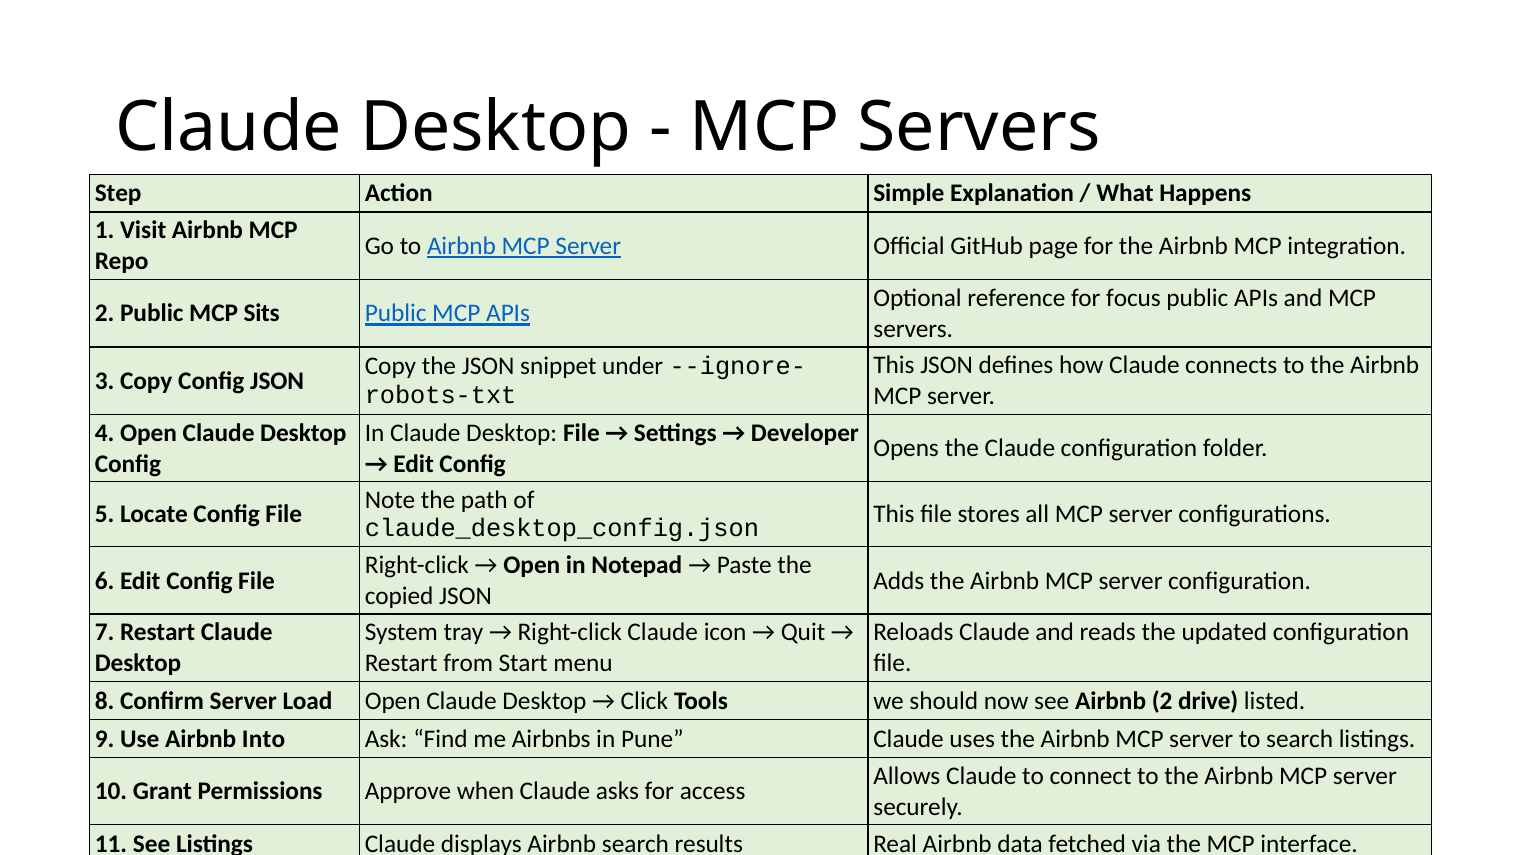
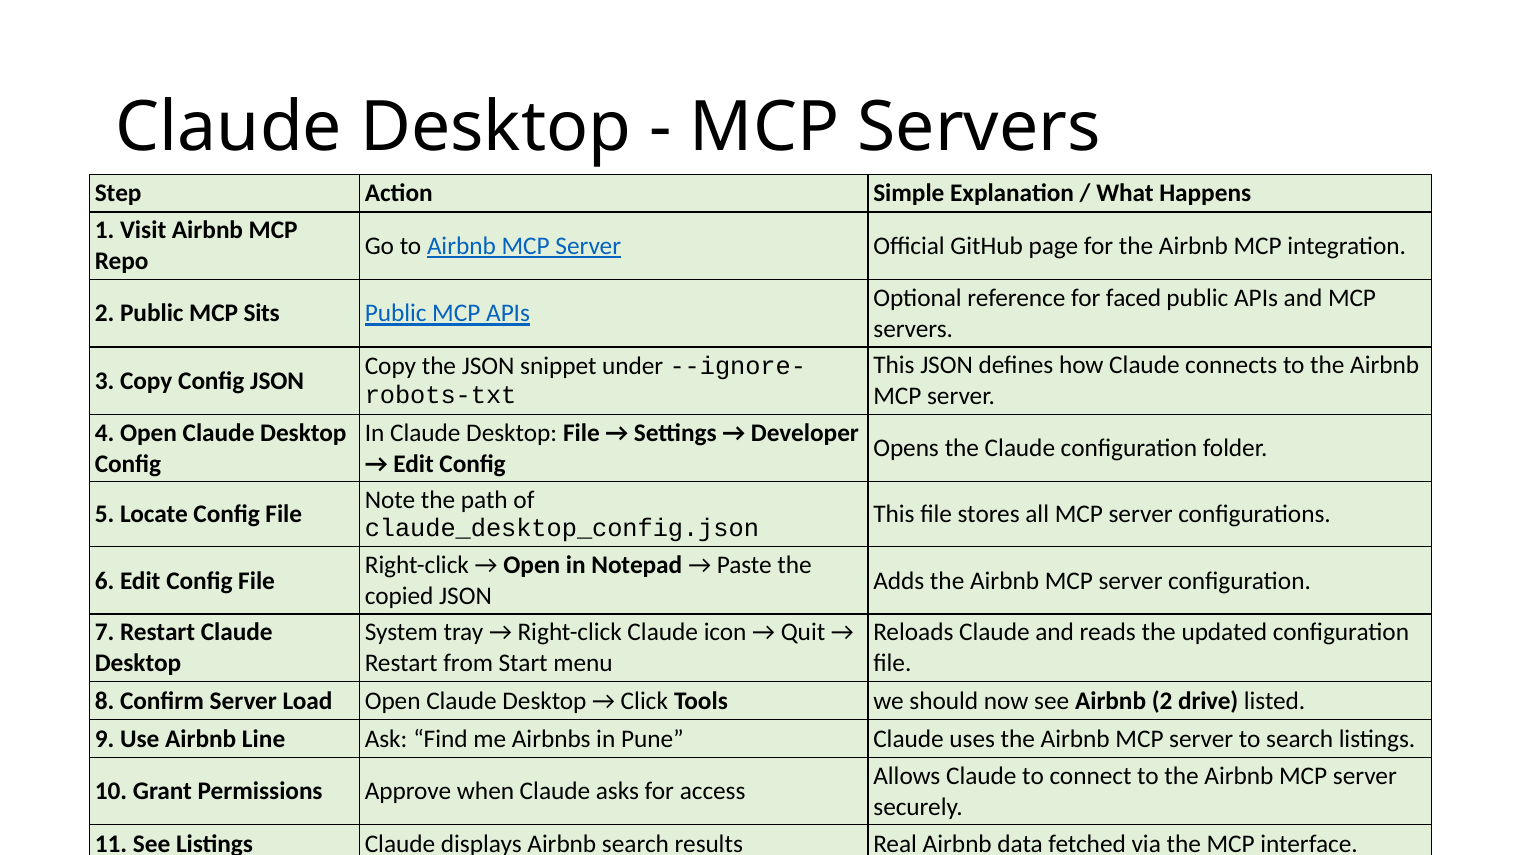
focus: focus -> faced
Into: Into -> Line
